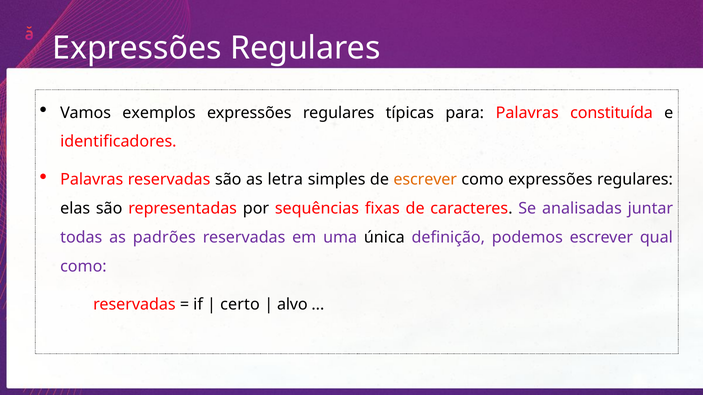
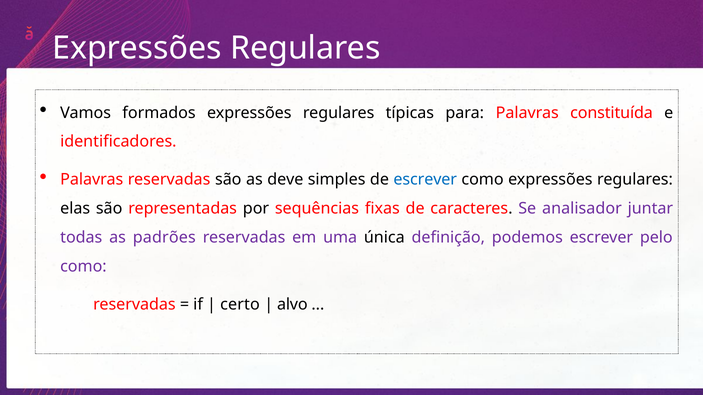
exemplos: exemplos -> formados
letra: letra -> deve
escrever at (425, 180) colour: orange -> blue
analisadas: analisadas -> analisador
qual: qual -> pelo
